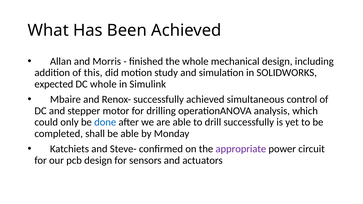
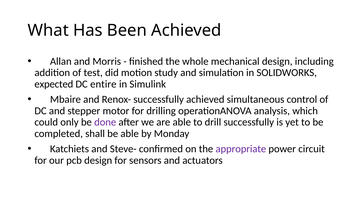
this: this -> test
DC whole: whole -> entire
done colour: blue -> purple
